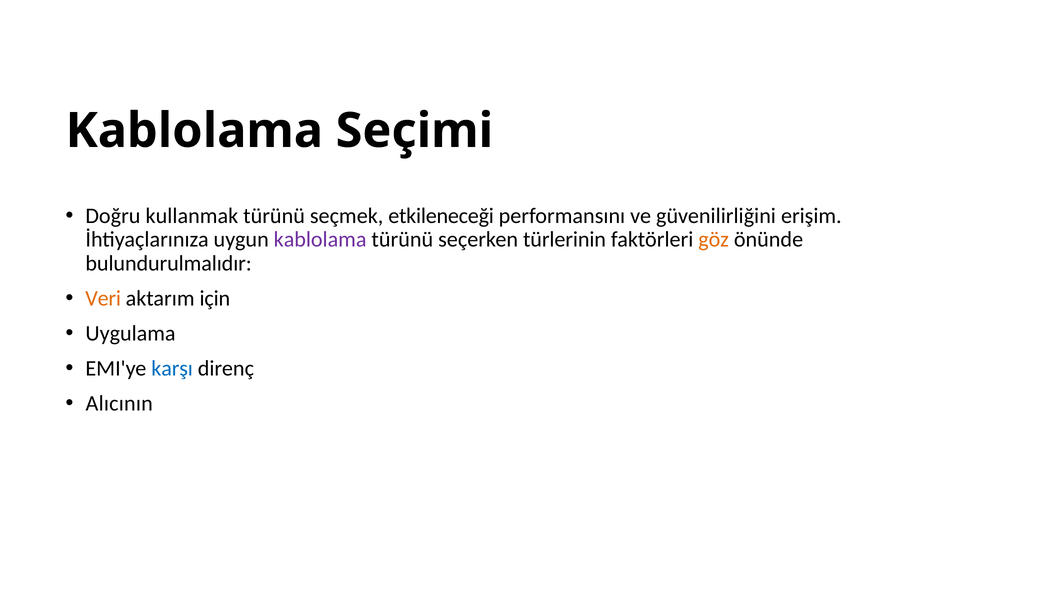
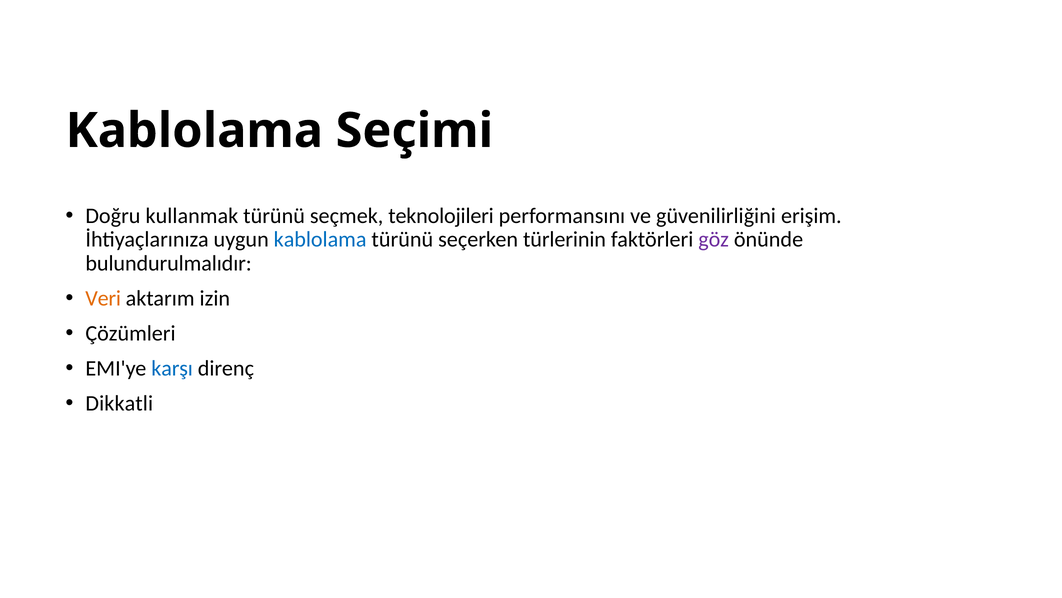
etkileneceği: etkileneceği -> teknolojileri
kablolama at (320, 239) colour: purple -> blue
göz colour: orange -> purple
için: için -> izin
Uygulama: Uygulama -> Çözümleri
Alıcının: Alıcının -> Dikkatli
